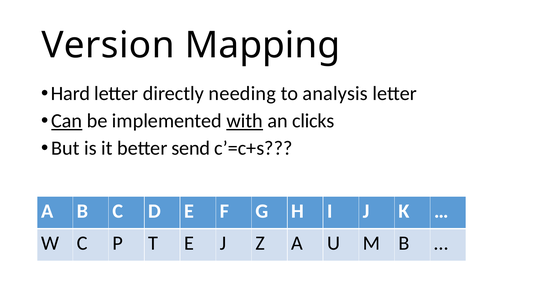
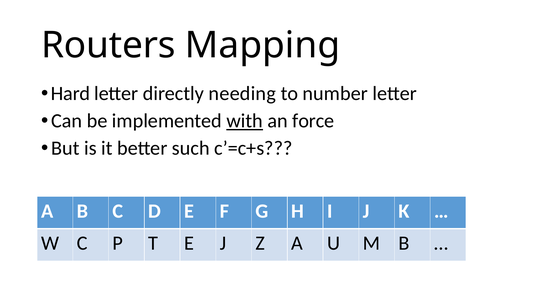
Version: Version -> Routers
analysis: analysis -> number
Can underline: present -> none
clicks: clicks -> force
send: send -> such
